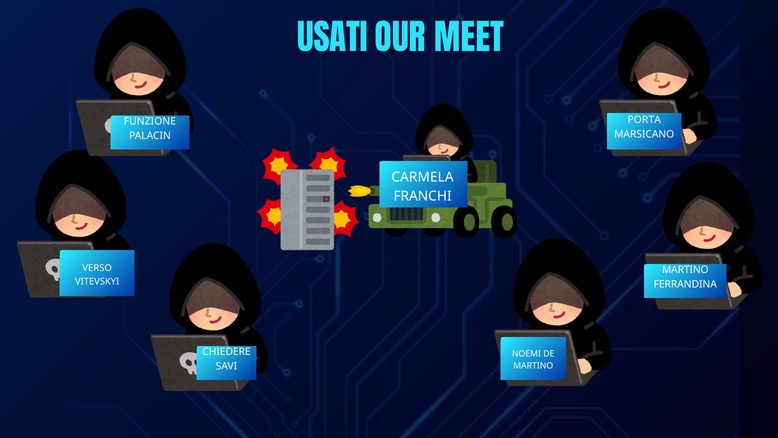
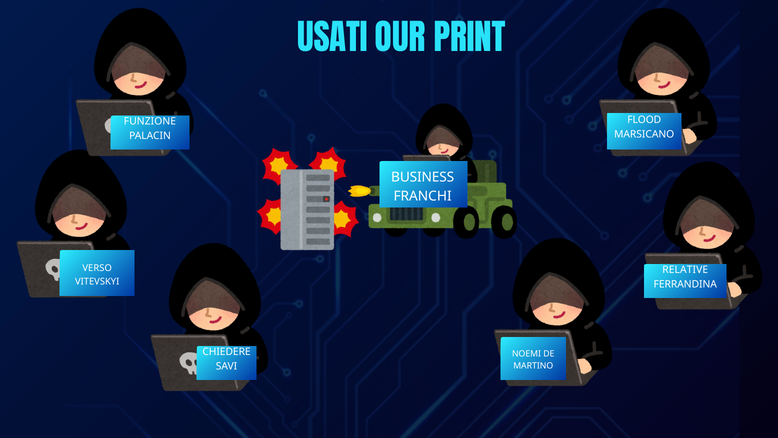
MEET: MEET -> PRINT
PORTA: PORTA -> FLOOD
CARMELA: CARMELA -> BUSINESS
MARTINO at (685, 270): MARTINO -> RELATIVE
